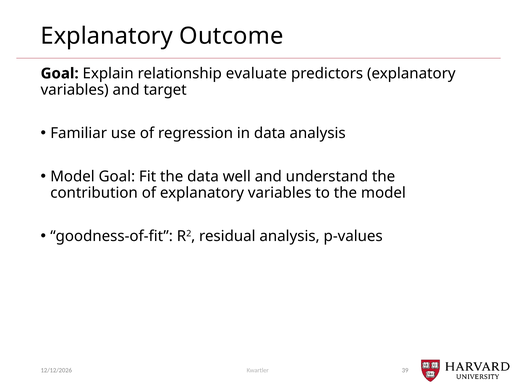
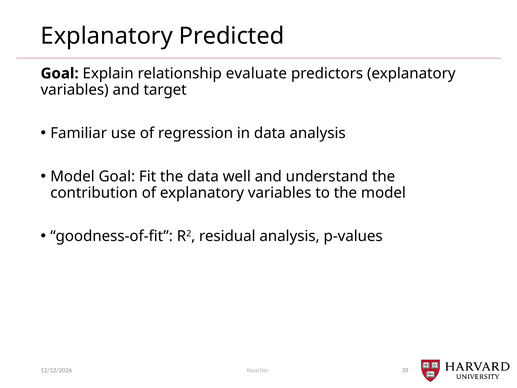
Outcome: Outcome -> Predicted
